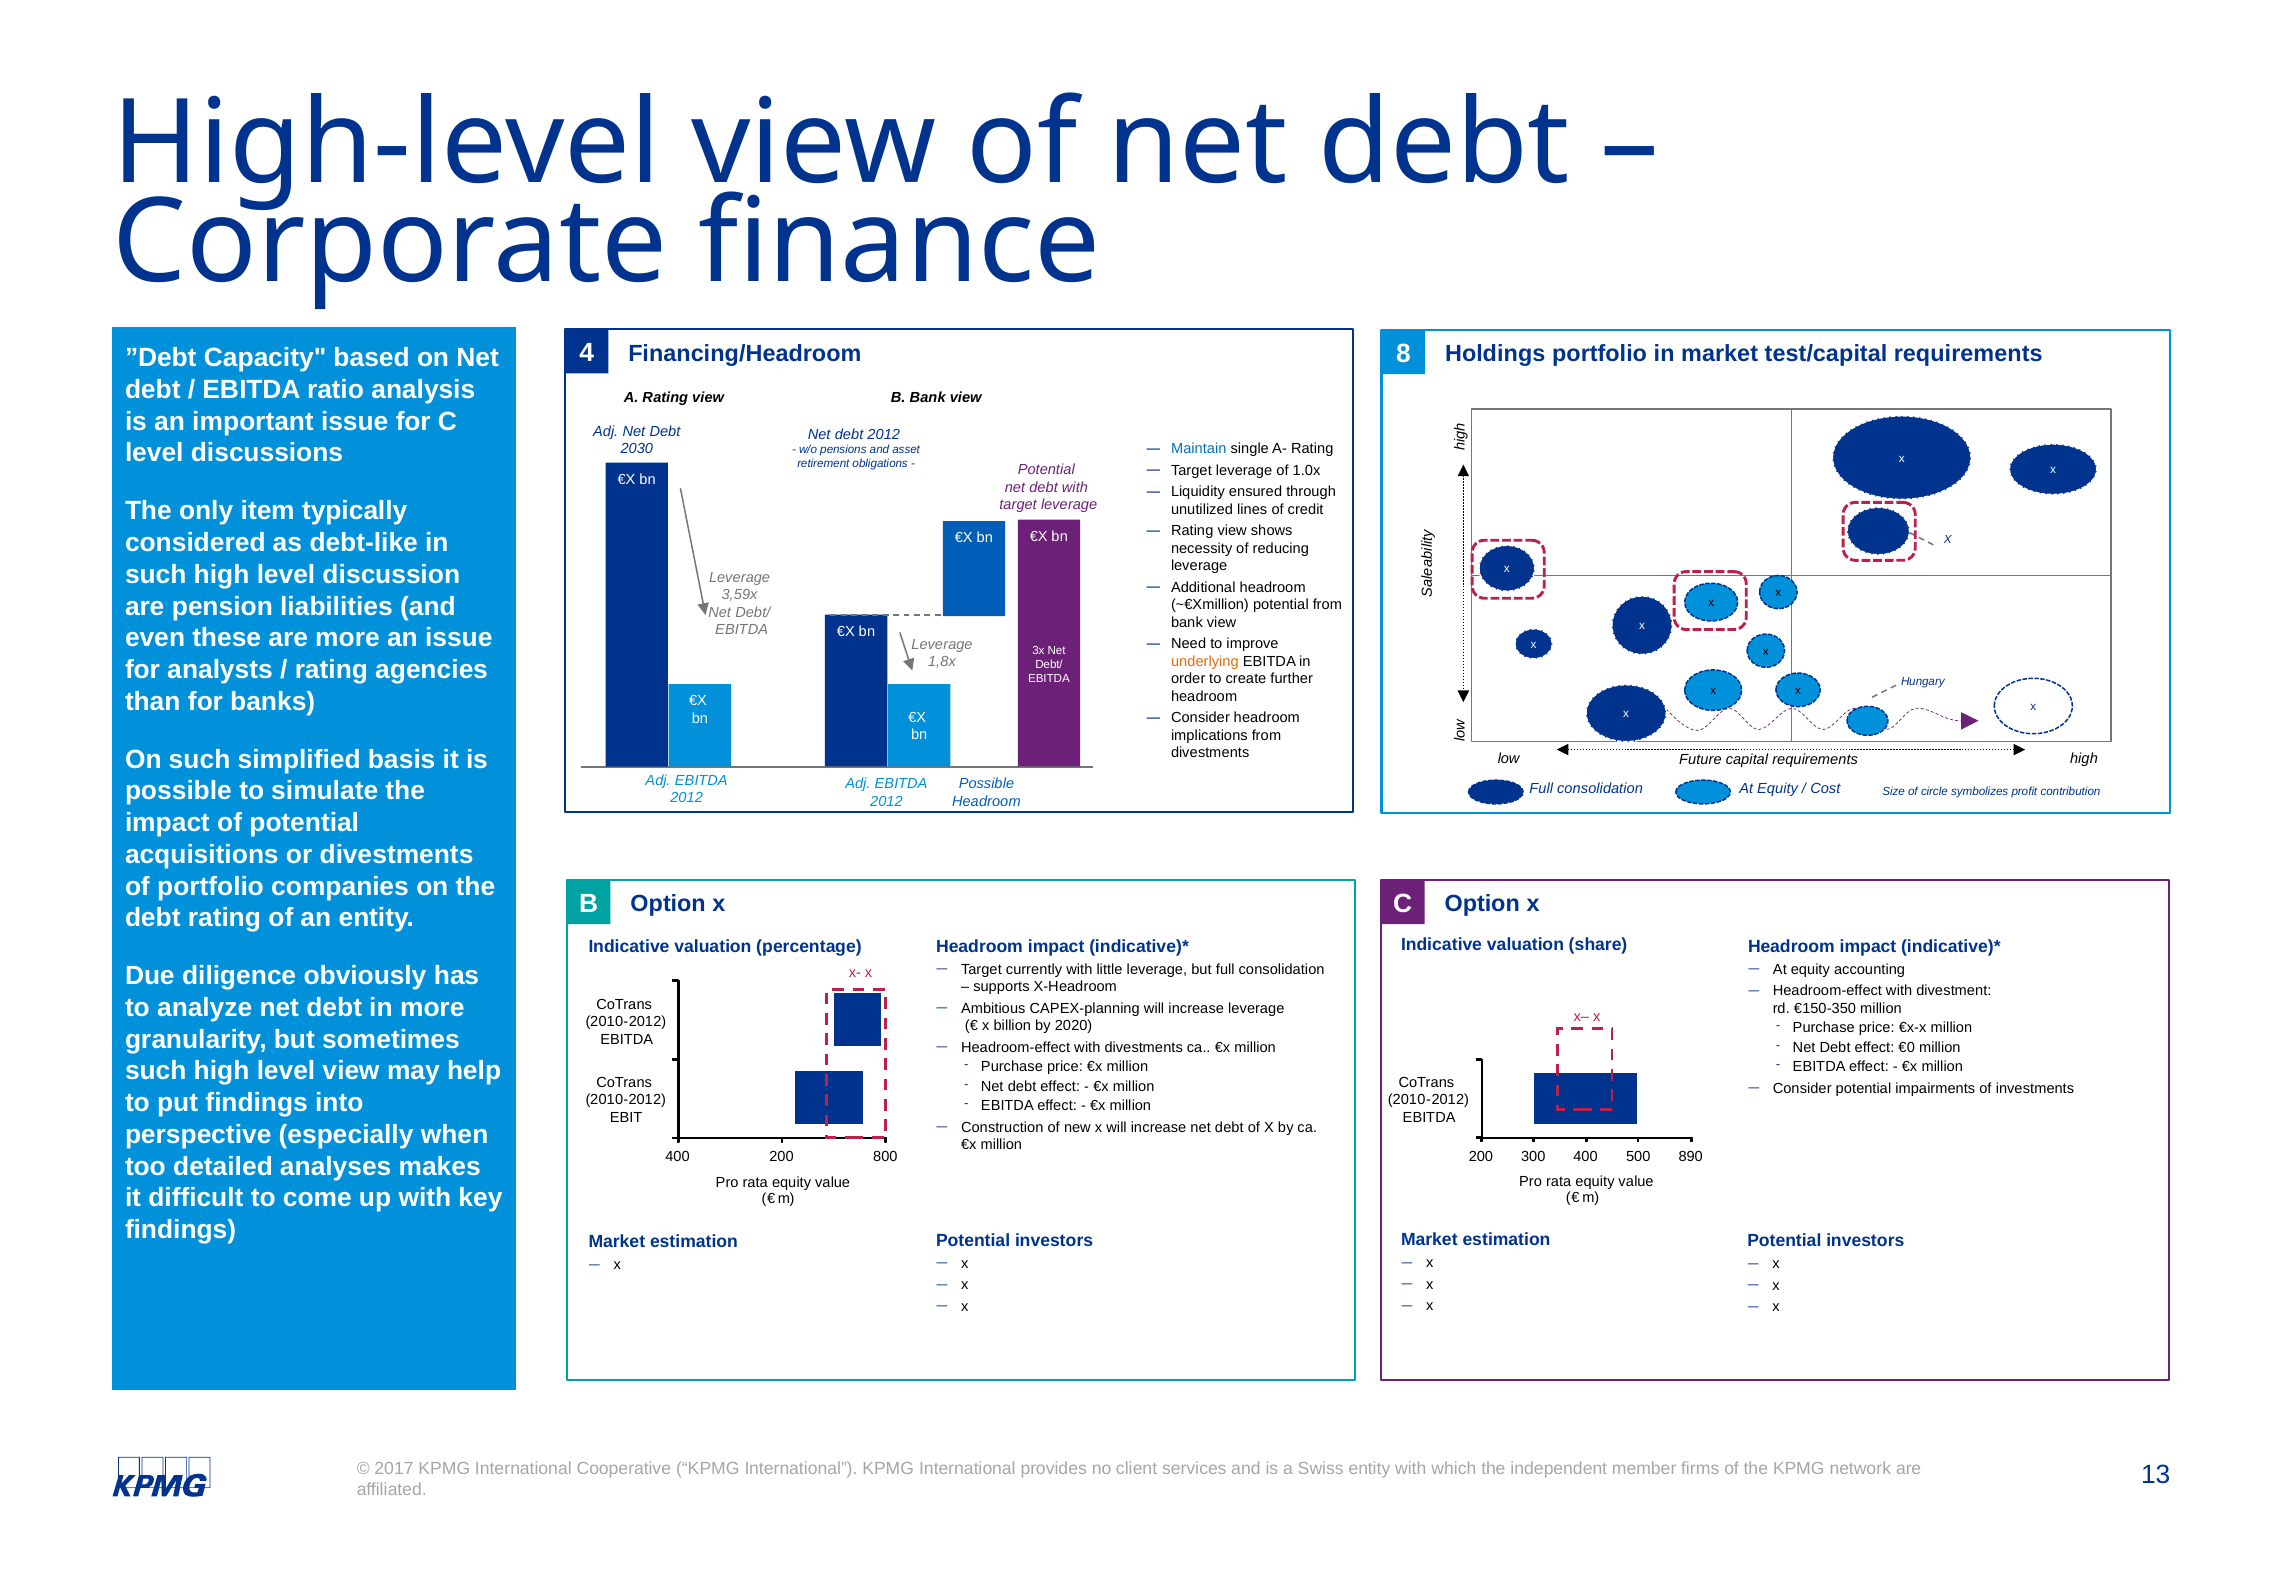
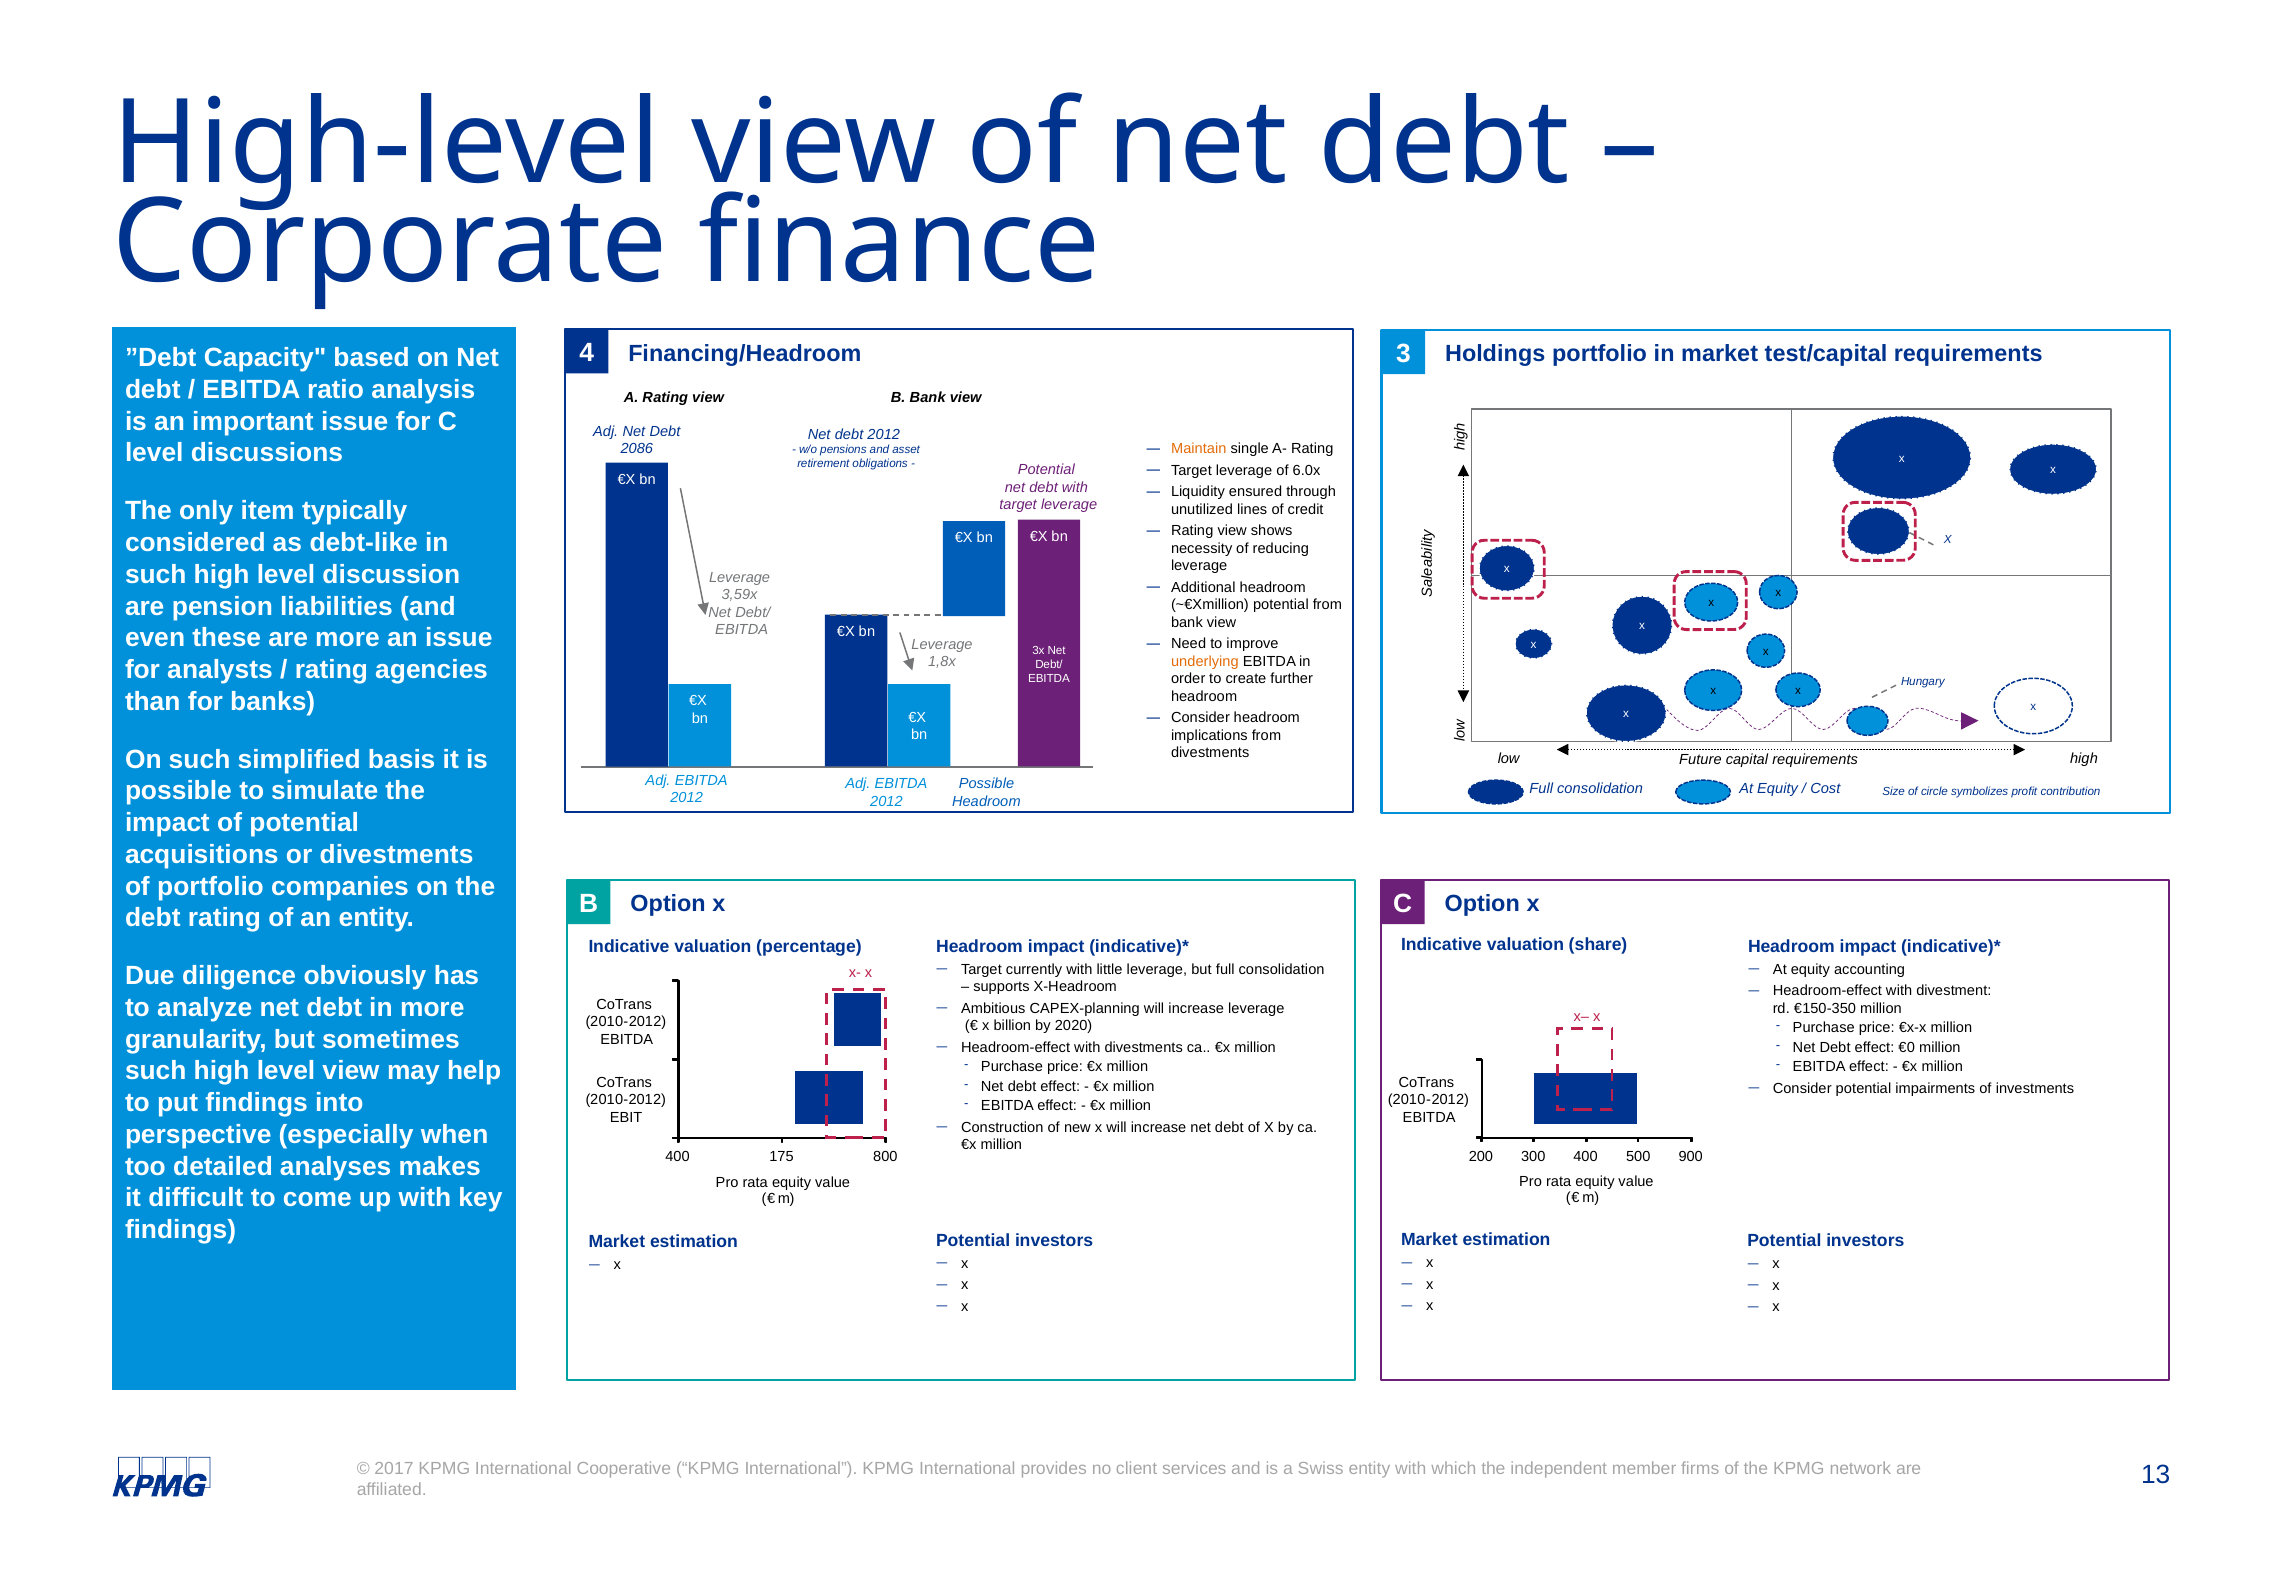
8: 8 -> 3
2030: 2030 -> 2086
Maintain colour: blue -> orange
1.0x: 1.0x -> 6.0x
890: 890 -> 900
400 200: 200 -> 175
